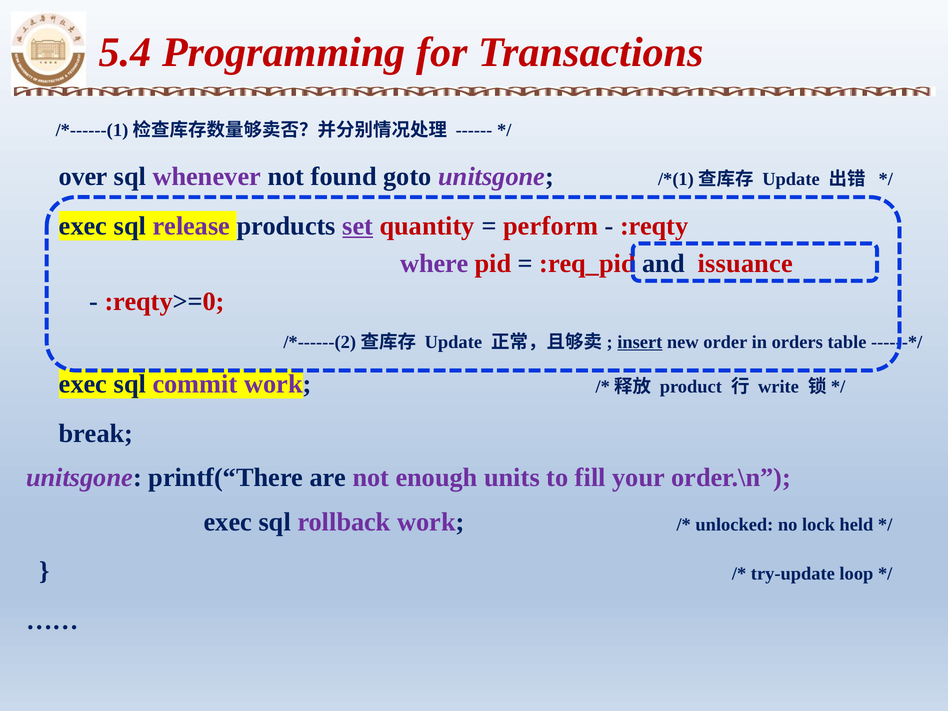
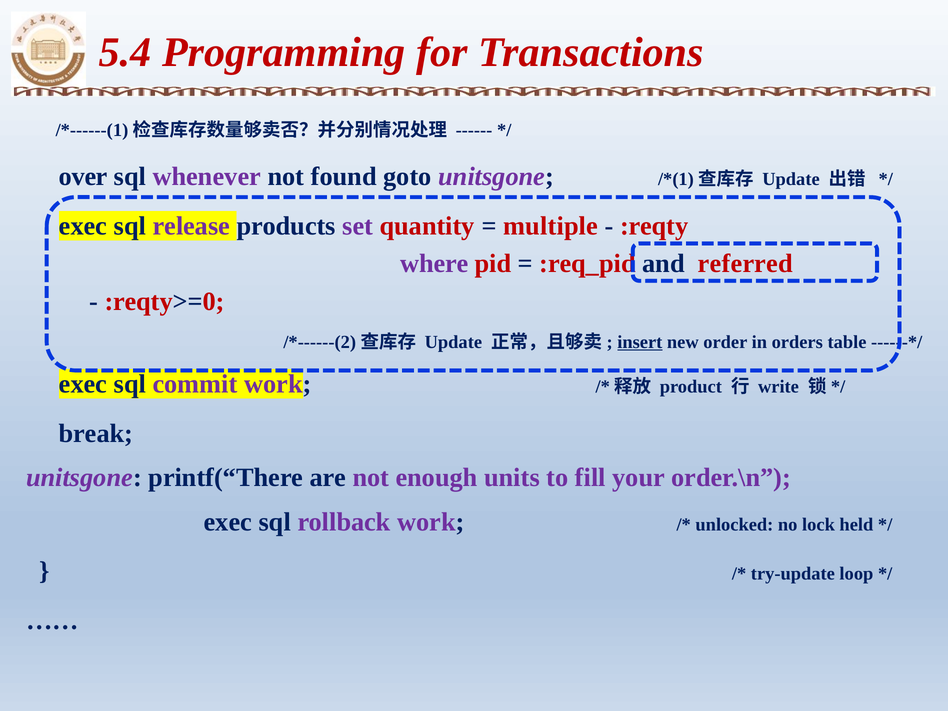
set underline: present -> none
perform: perform -> multiple
issuance: issuance -> referred
